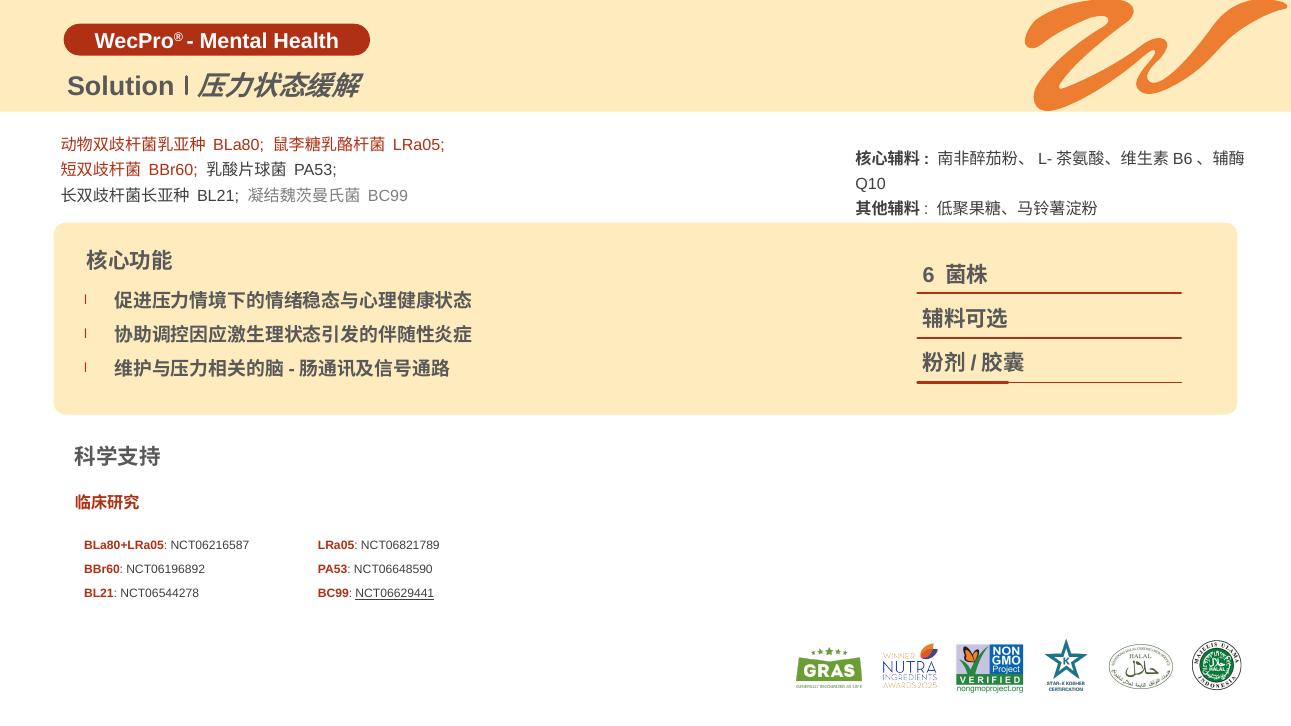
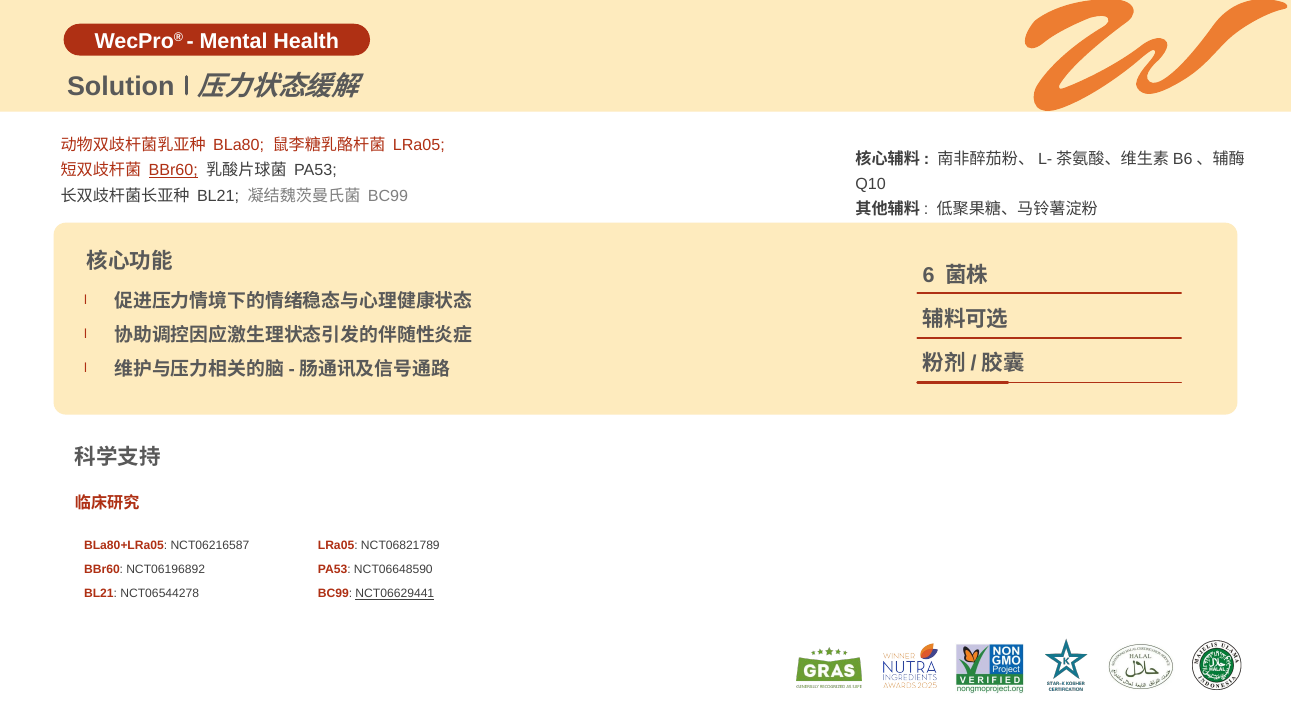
BBr60 at (173, 171) underline: none -> present
